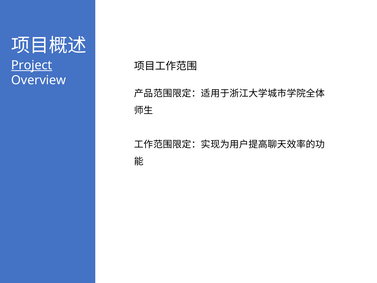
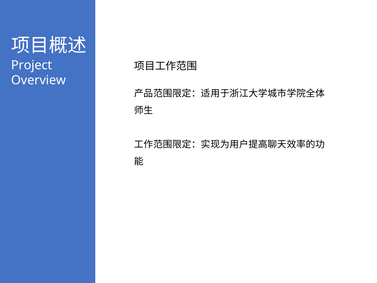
Project underline: present -> none
